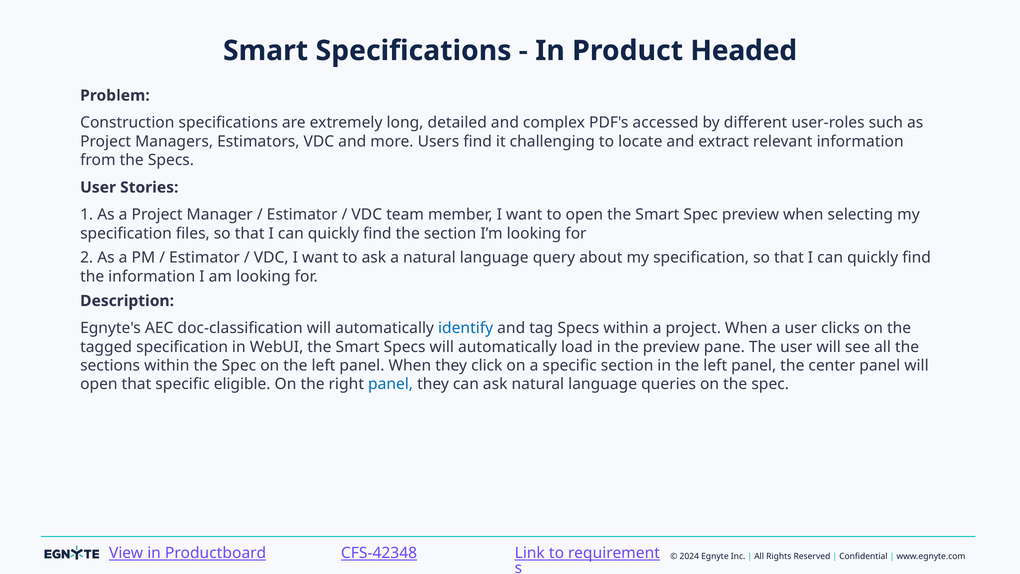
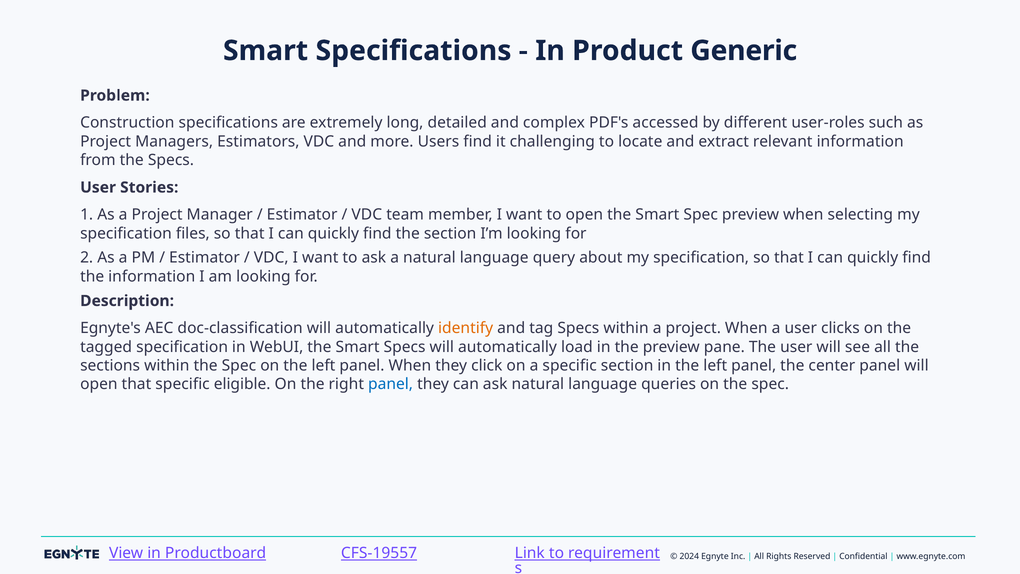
Headed: Headed -> Generic
identify colour: blue -> orange
CFS-42348: CFS-42348 -> CFS-19557
